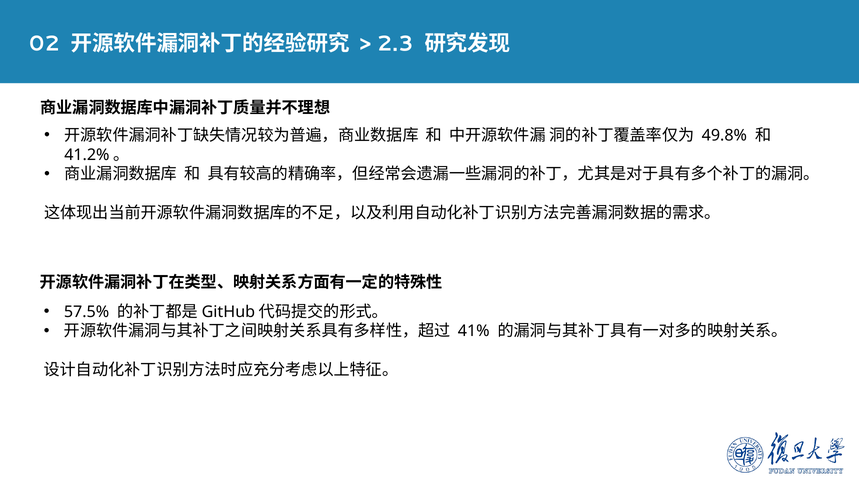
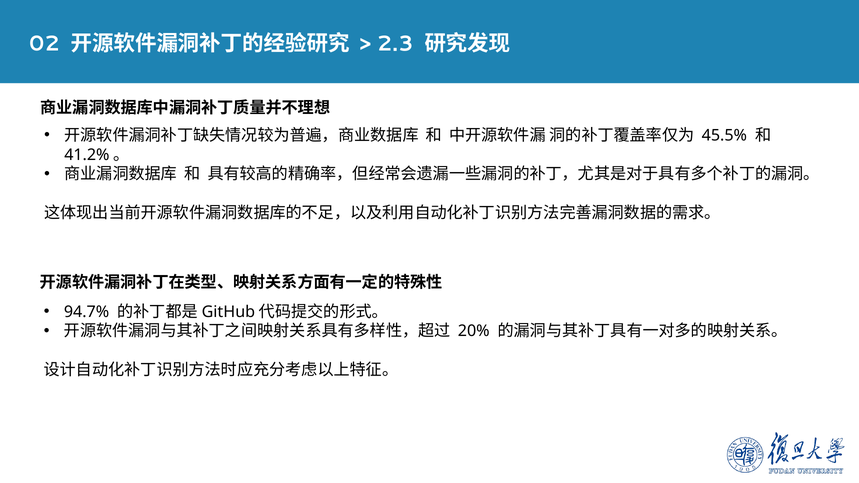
49.8%: 49.8% -> 45.5%
57.5%: 57.5% -> 94.7%
41%: 41% -> 20%
